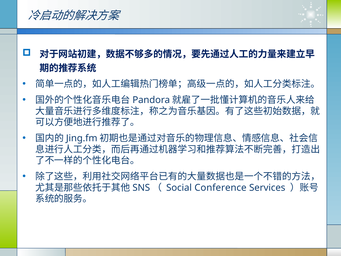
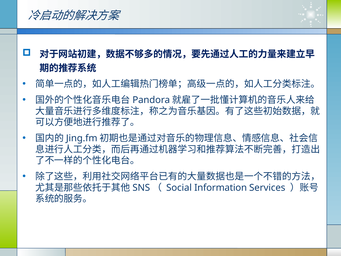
Conference: Conference -> Information
